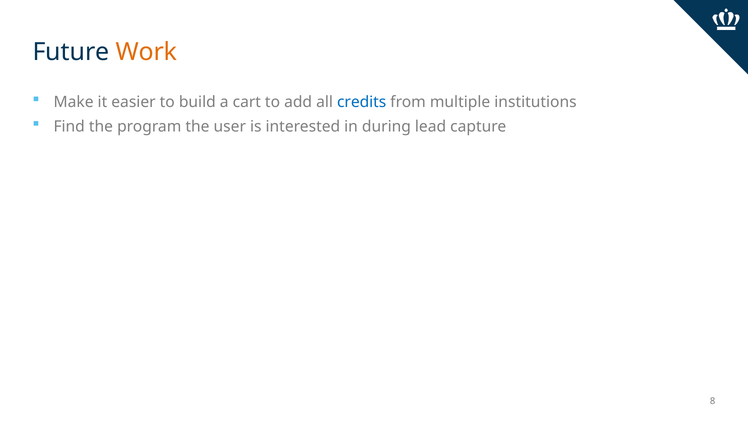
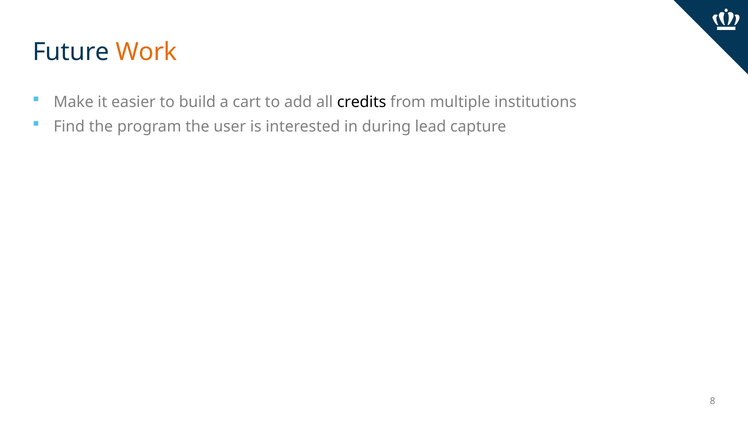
credits colour: blue -> black
